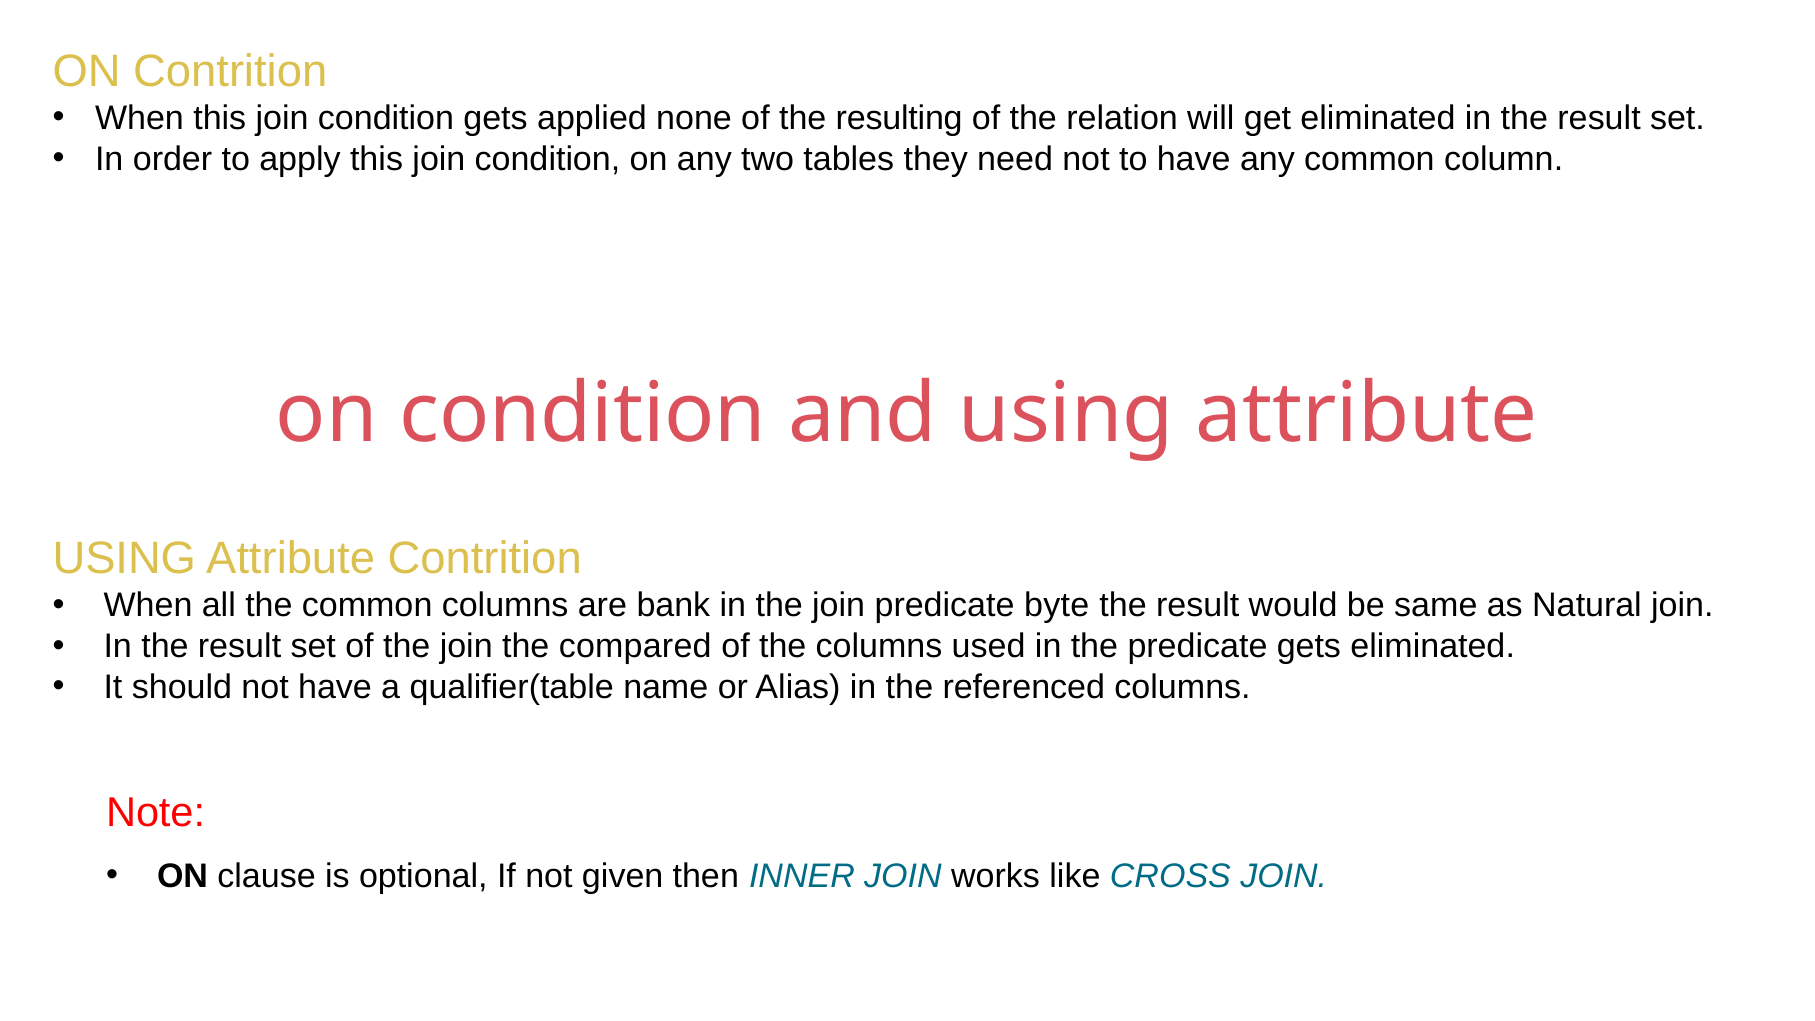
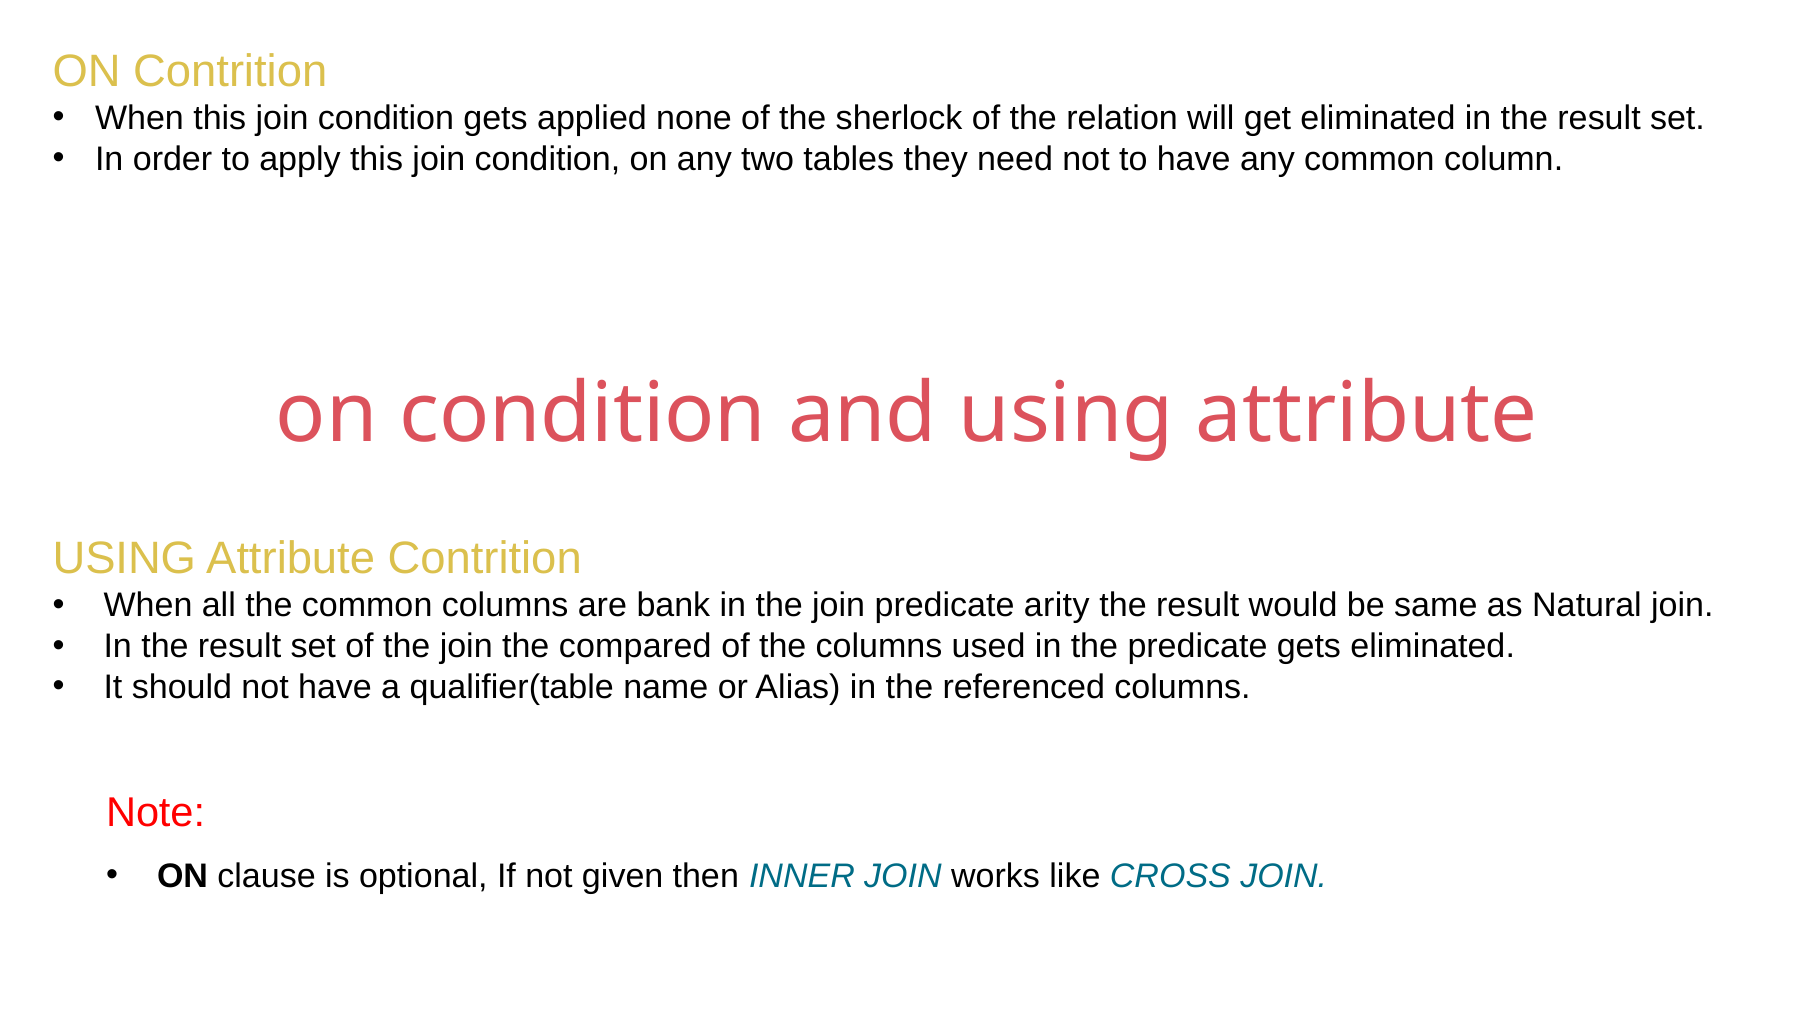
resulting: resulting -> sherlock
byte: byte -> arity
